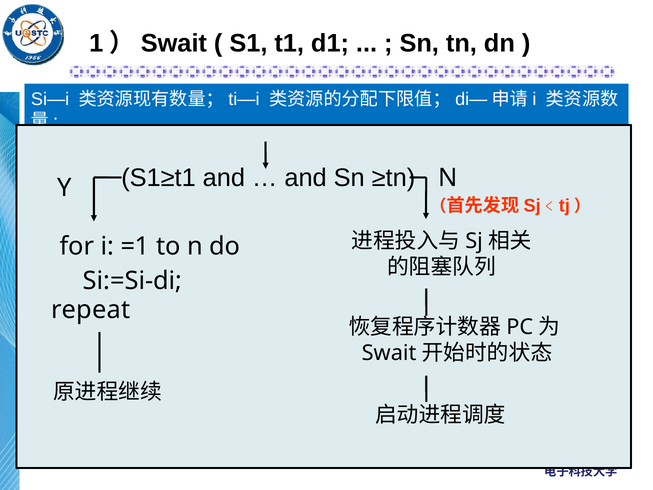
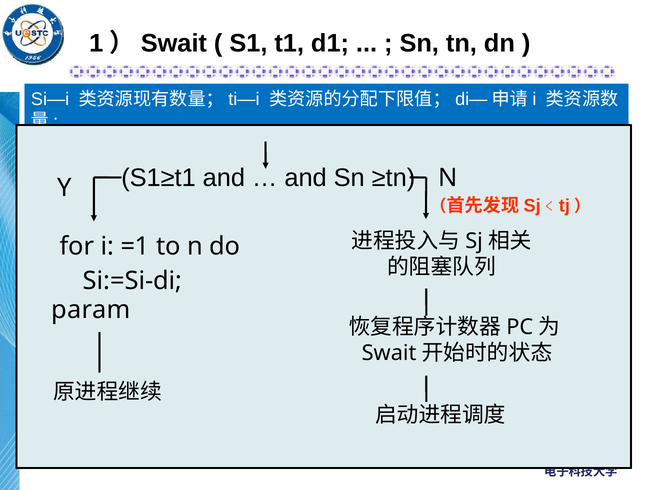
repeat: repeat -> param
